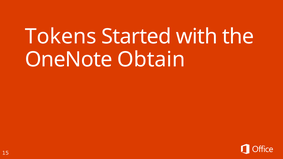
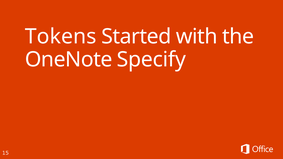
Obtain: Obtain -> Specify
